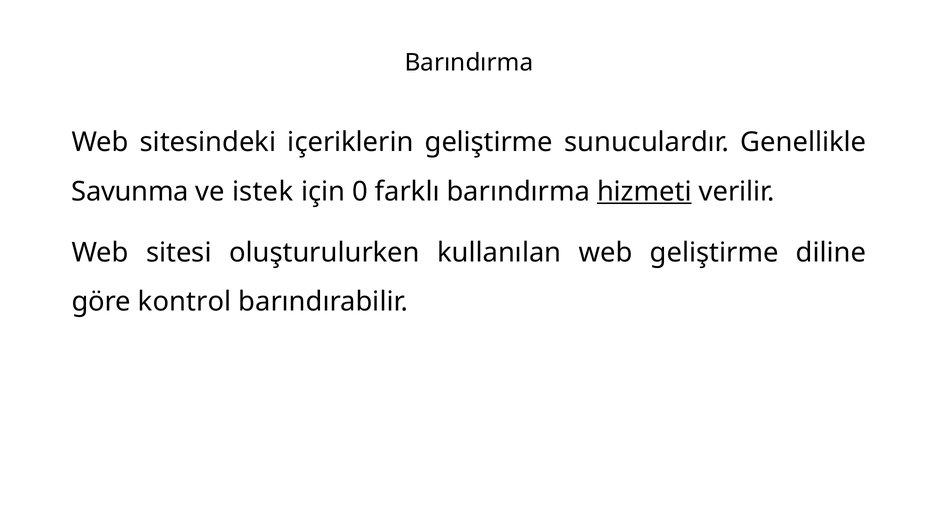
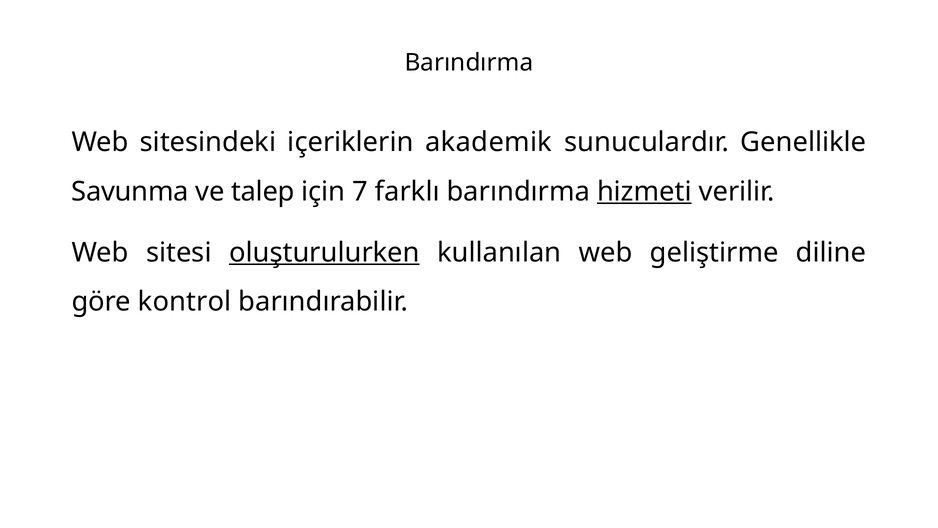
içeriklerin geliştirme: geliştirme -> akademik
istek: istek -> talep
0: 0 -> 7
oluşturulurken underline: none -> present
